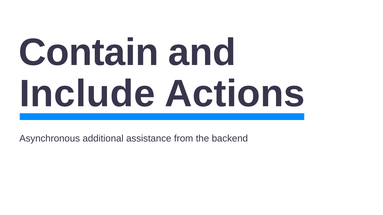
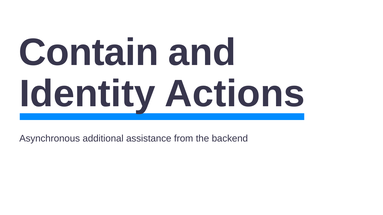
Include: Include -> Identity
